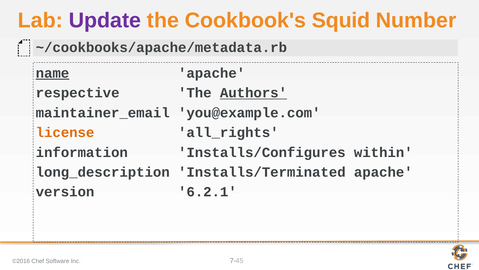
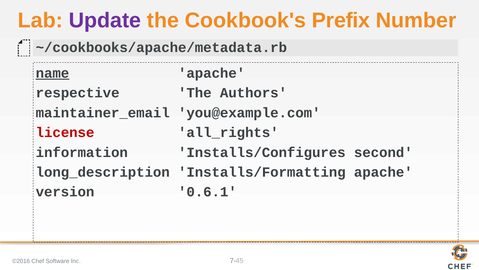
Squid: Squid -> Prefix
Authors underline: present -> none
license colour: orange -> red
within: within -> second
Installs/Terminated: Installs/Terminated -> Installs/Formatting
6.2.1: 6.2.1 -> 0.6.1
